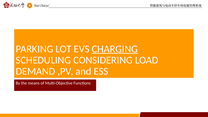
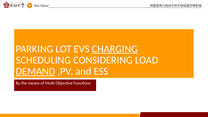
DEMAND underline: none -> present
